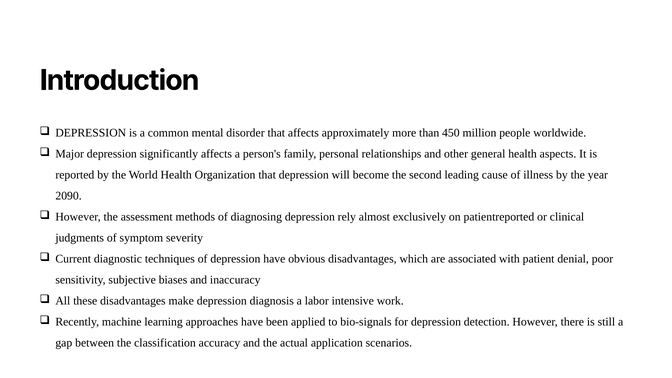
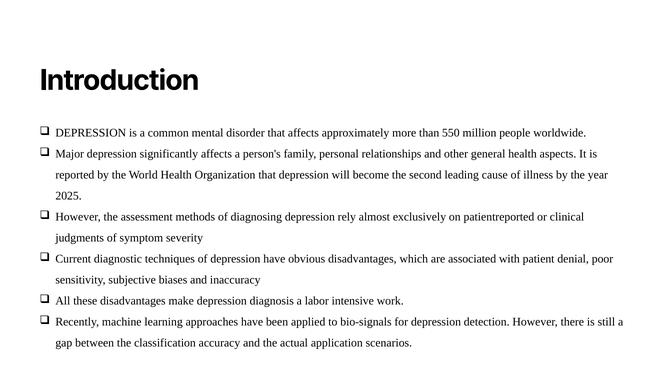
450: 450 -> 550
2090: 2090 -> 2025
